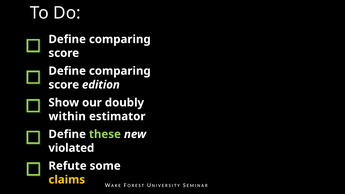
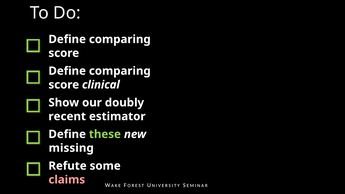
edition: edition -> clinical
within: within -> recent
violated: violated -> missing
claims colour: yellow -> pink
